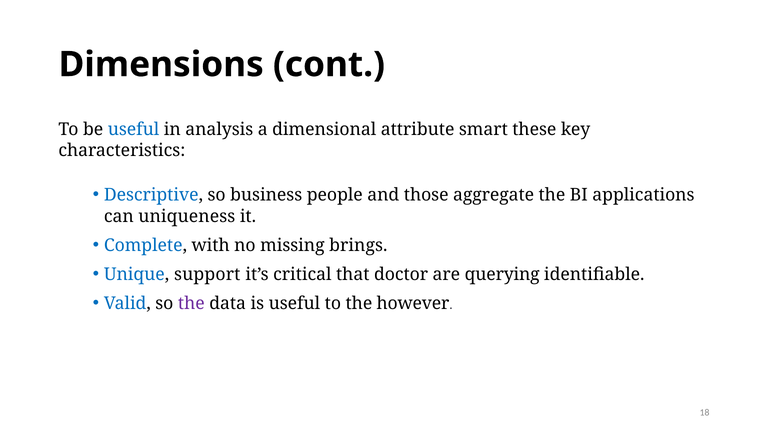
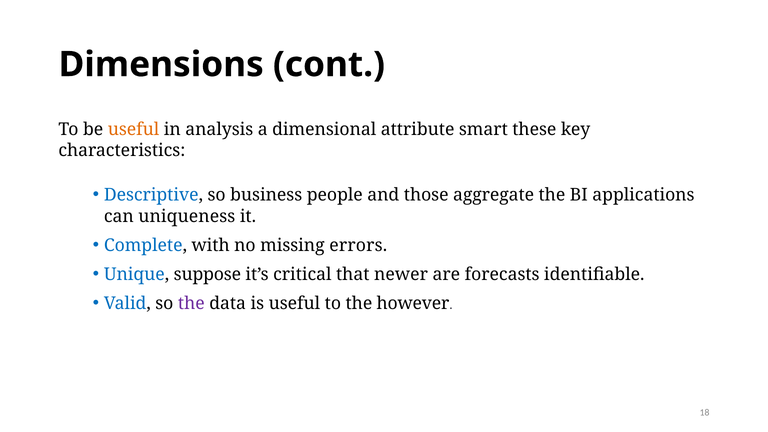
useful at (134, 130) colour: blue -> orange
brings: brings -> errors
support: support -> suppose
doctor: doctor -> newer
querying: querying -> forecasts
